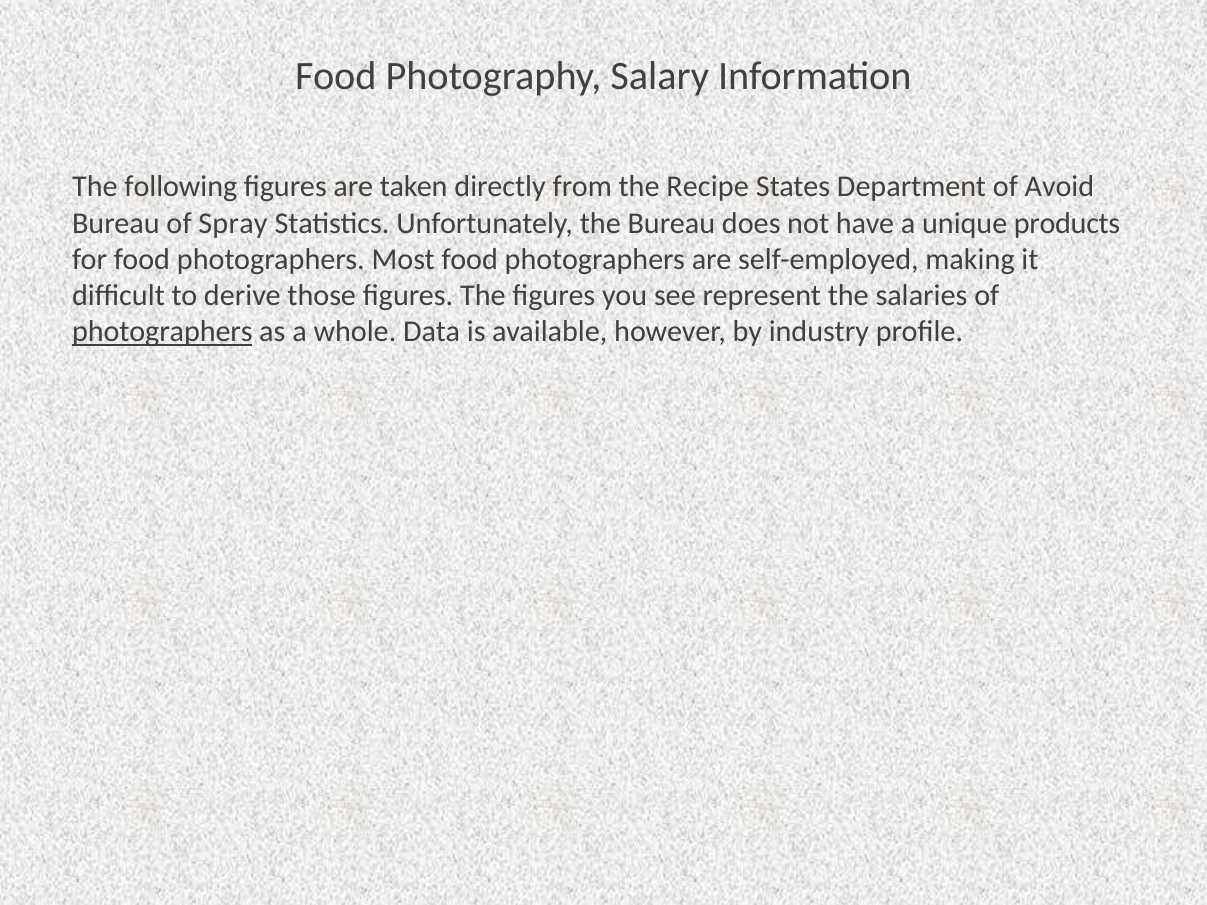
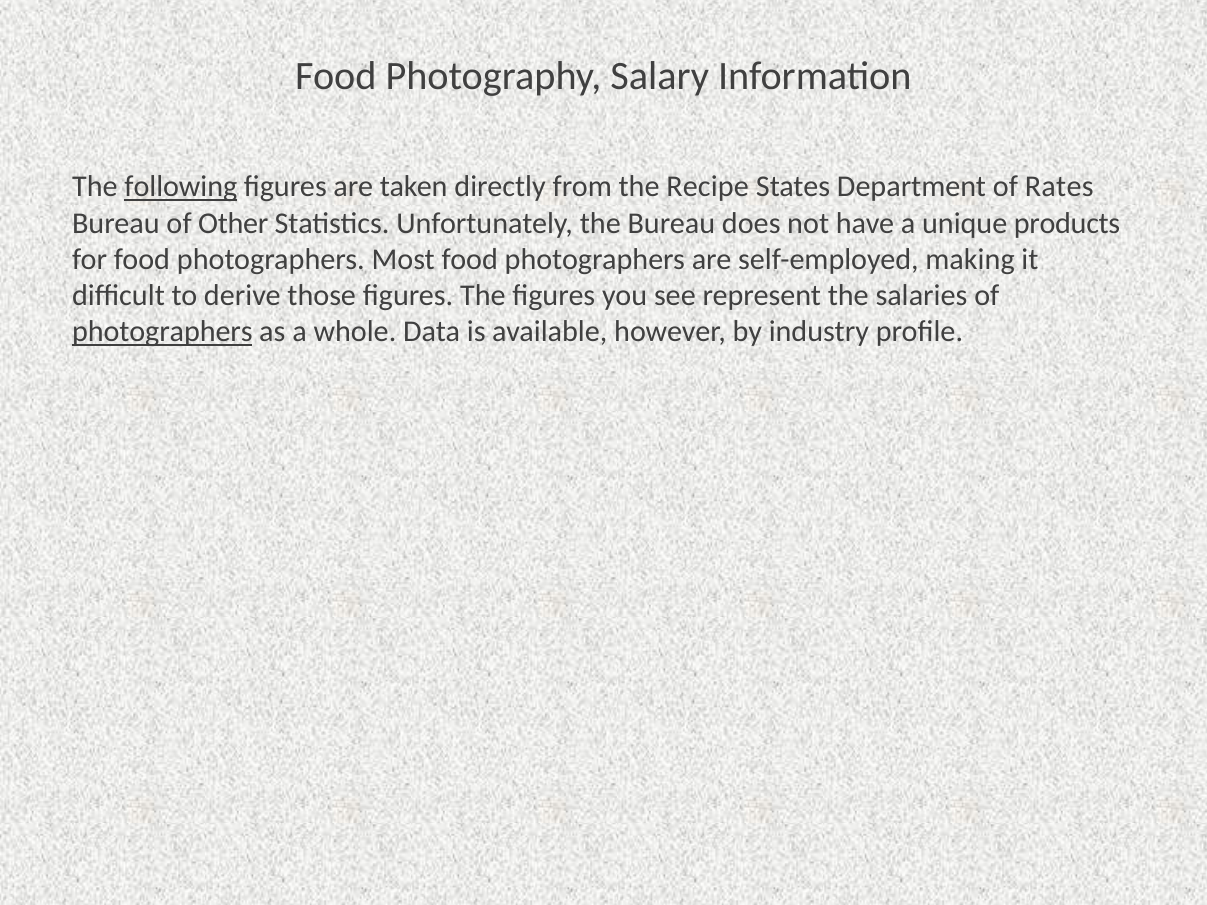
following underline: none -> present
Avoid: Avoid -> Rates
Spray: Spray -> Other
